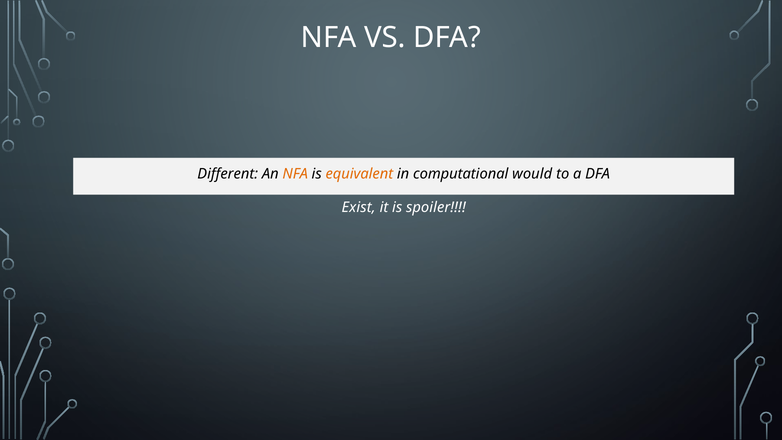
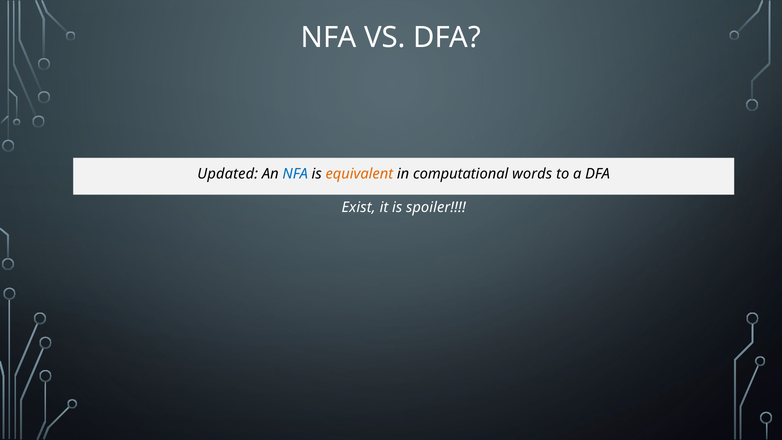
Different: Different -> Updated
NFA at (295, 174) colour: orange -> blue
would: would -> words
